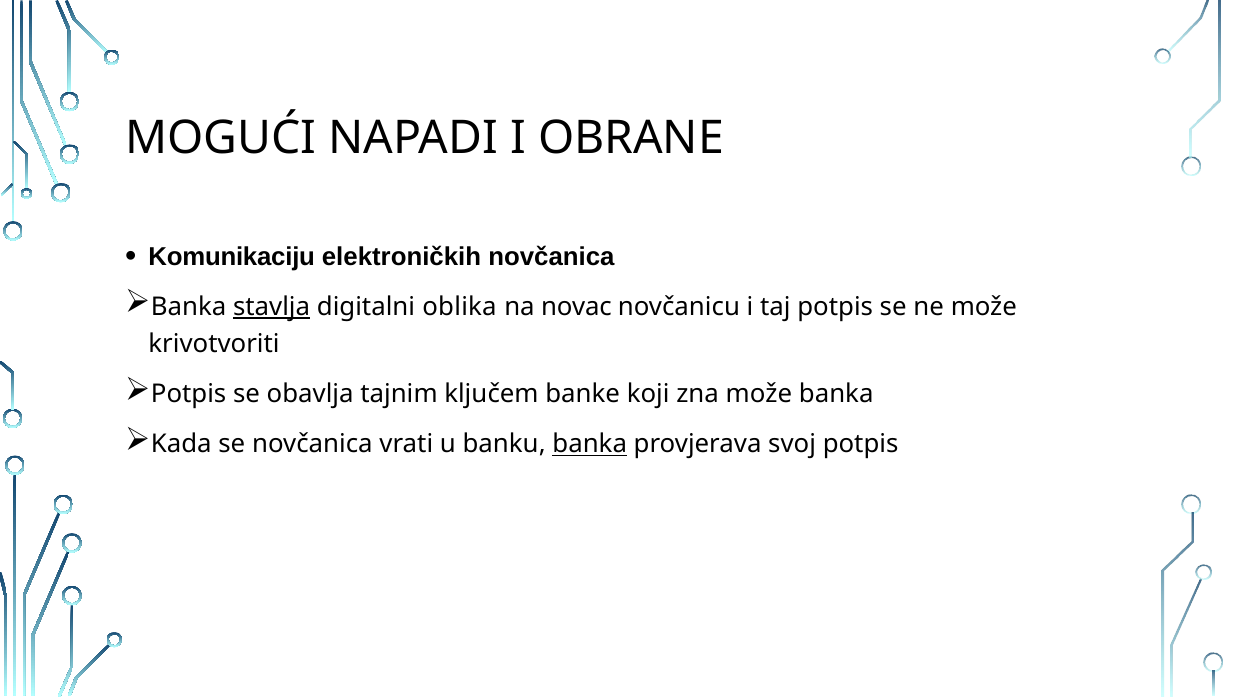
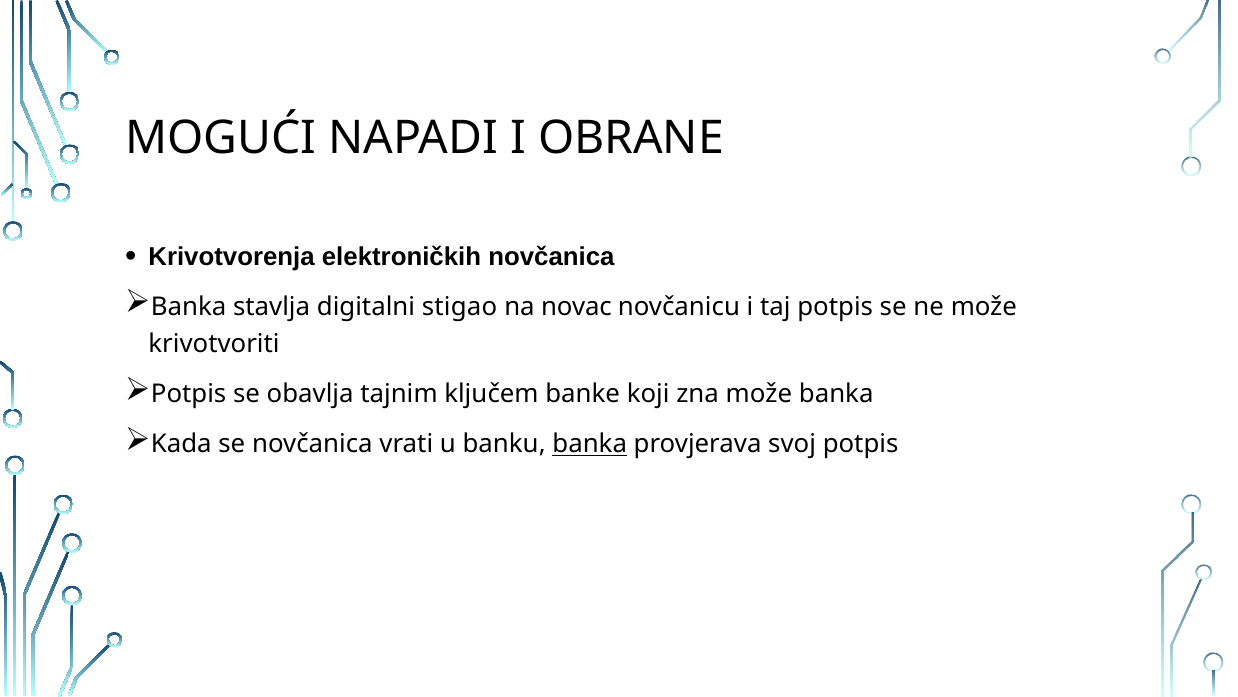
Komunikaciju: Komunikaciju -> Krivotvorenja
stavlja underline: present -> none
oblika: oblika -> stigao
